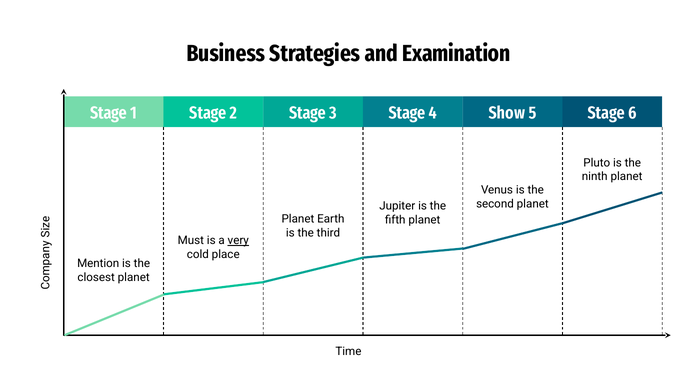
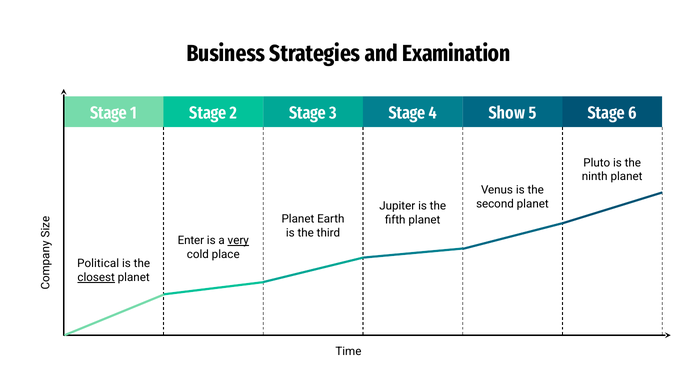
Must: Must -> Enter
Mention: Mention -> Political
closest underline: none -> present
